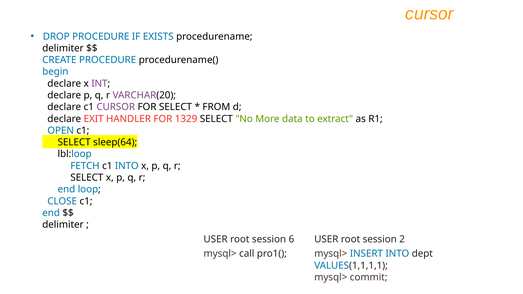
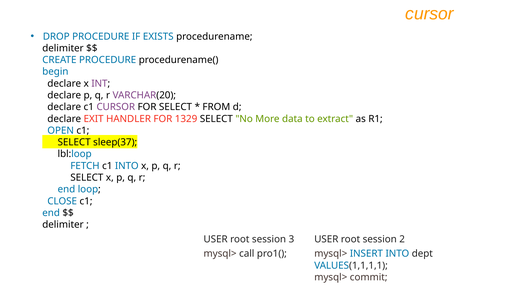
sleep(64: sleep(64 -> sleep(37
6: 6 -> 3
